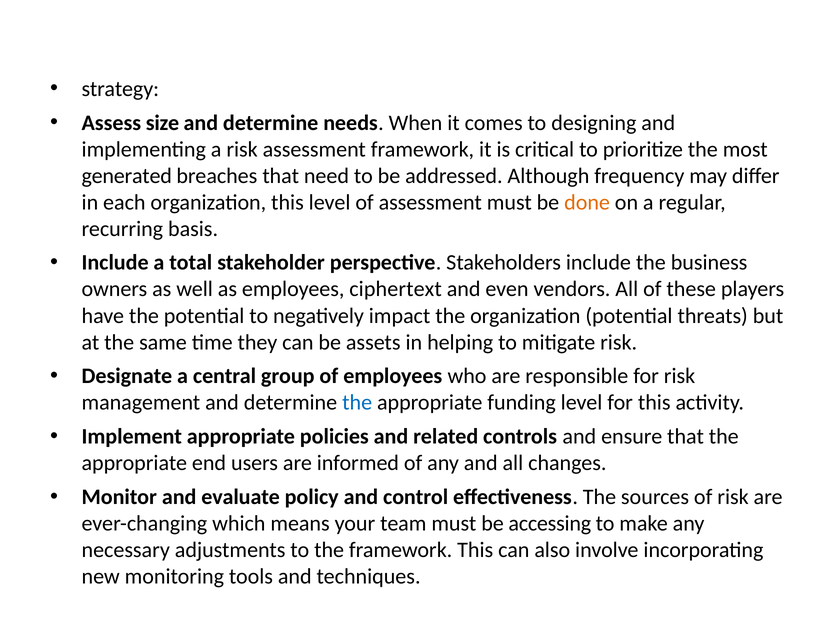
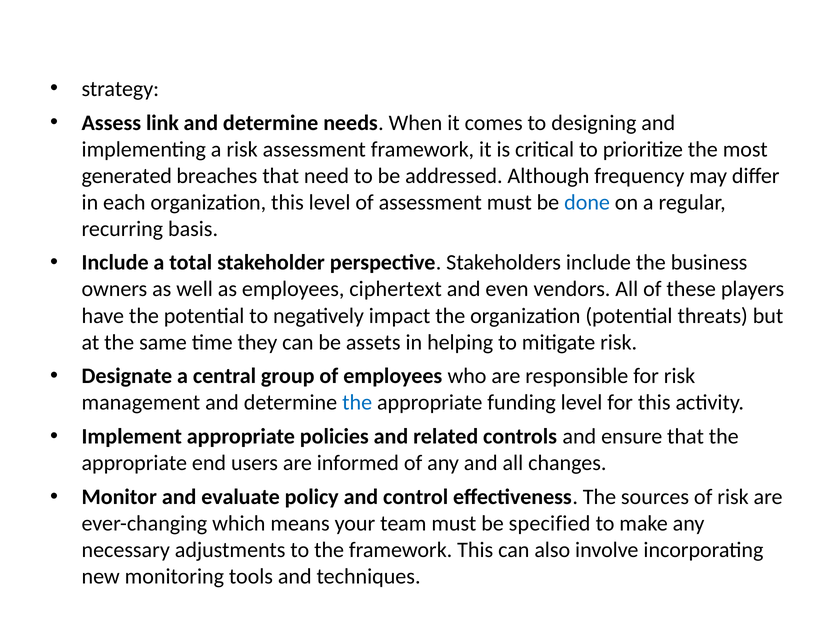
size: size -> link
done colour: orange -> blue
accessing: accessing -> specified
